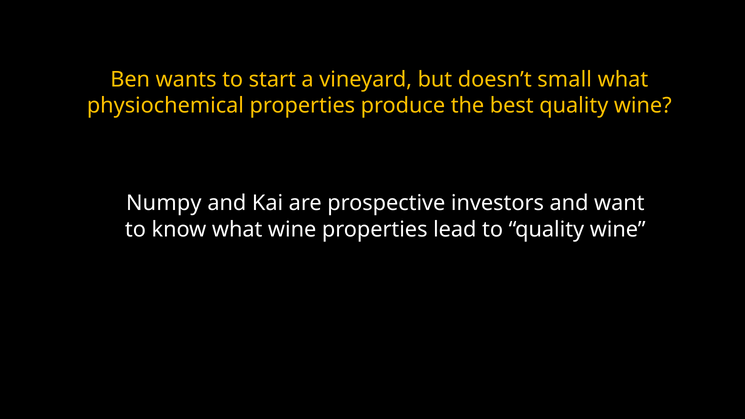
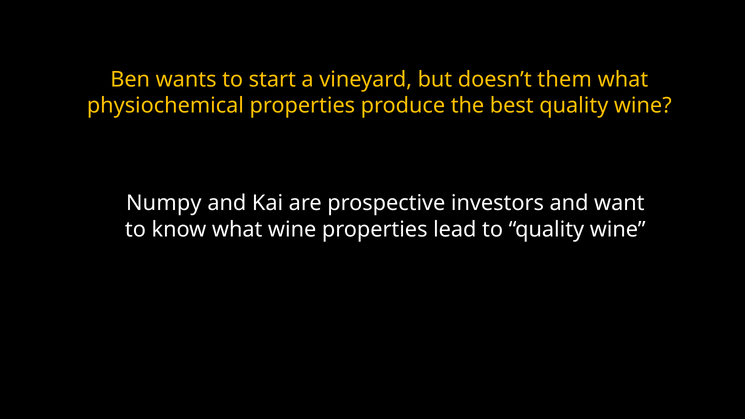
small: small -> them
